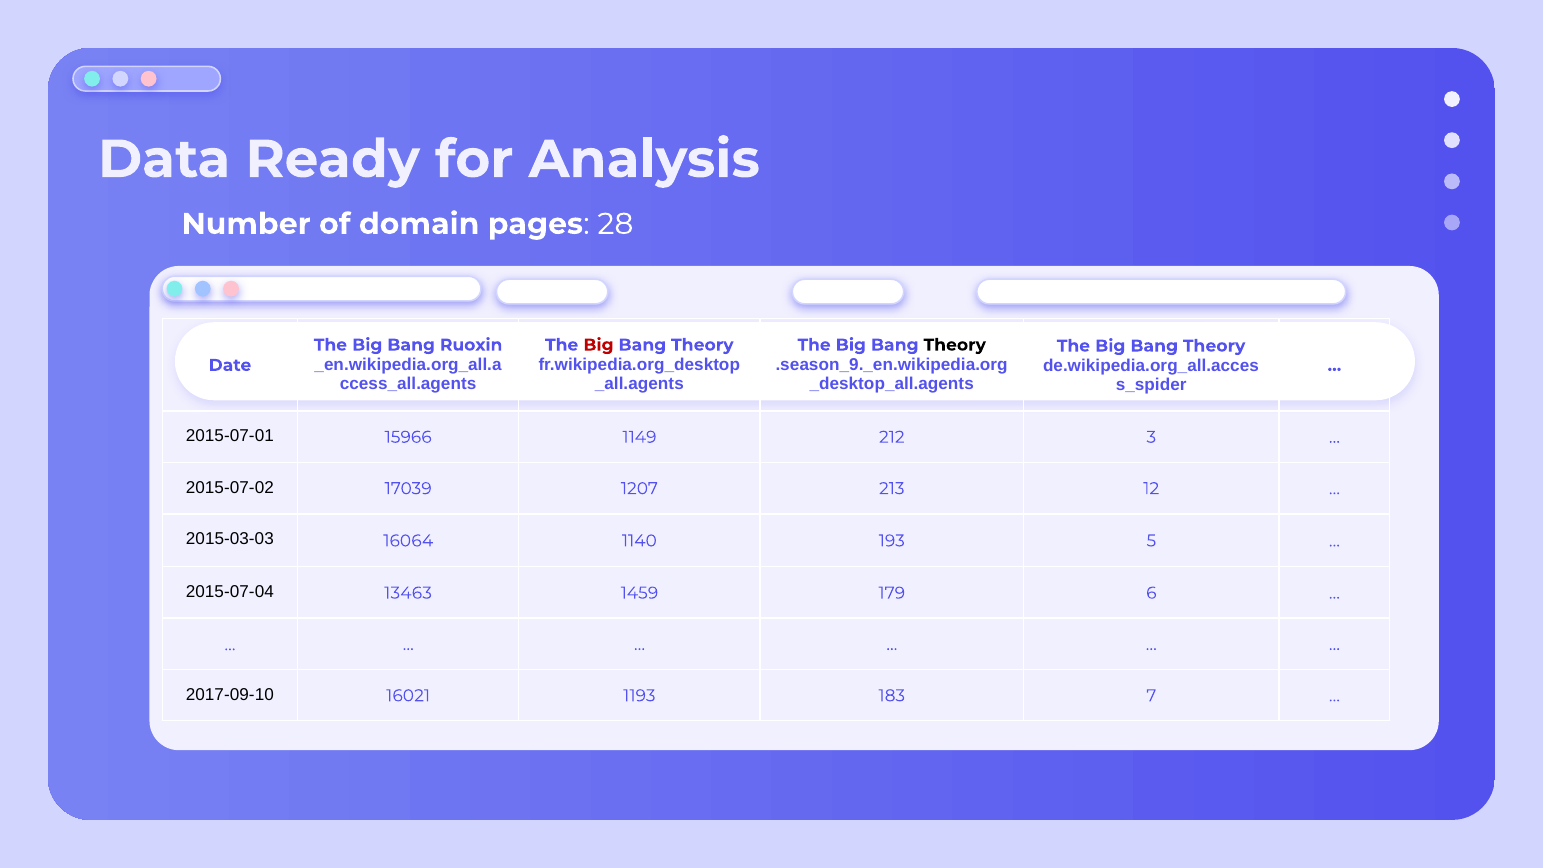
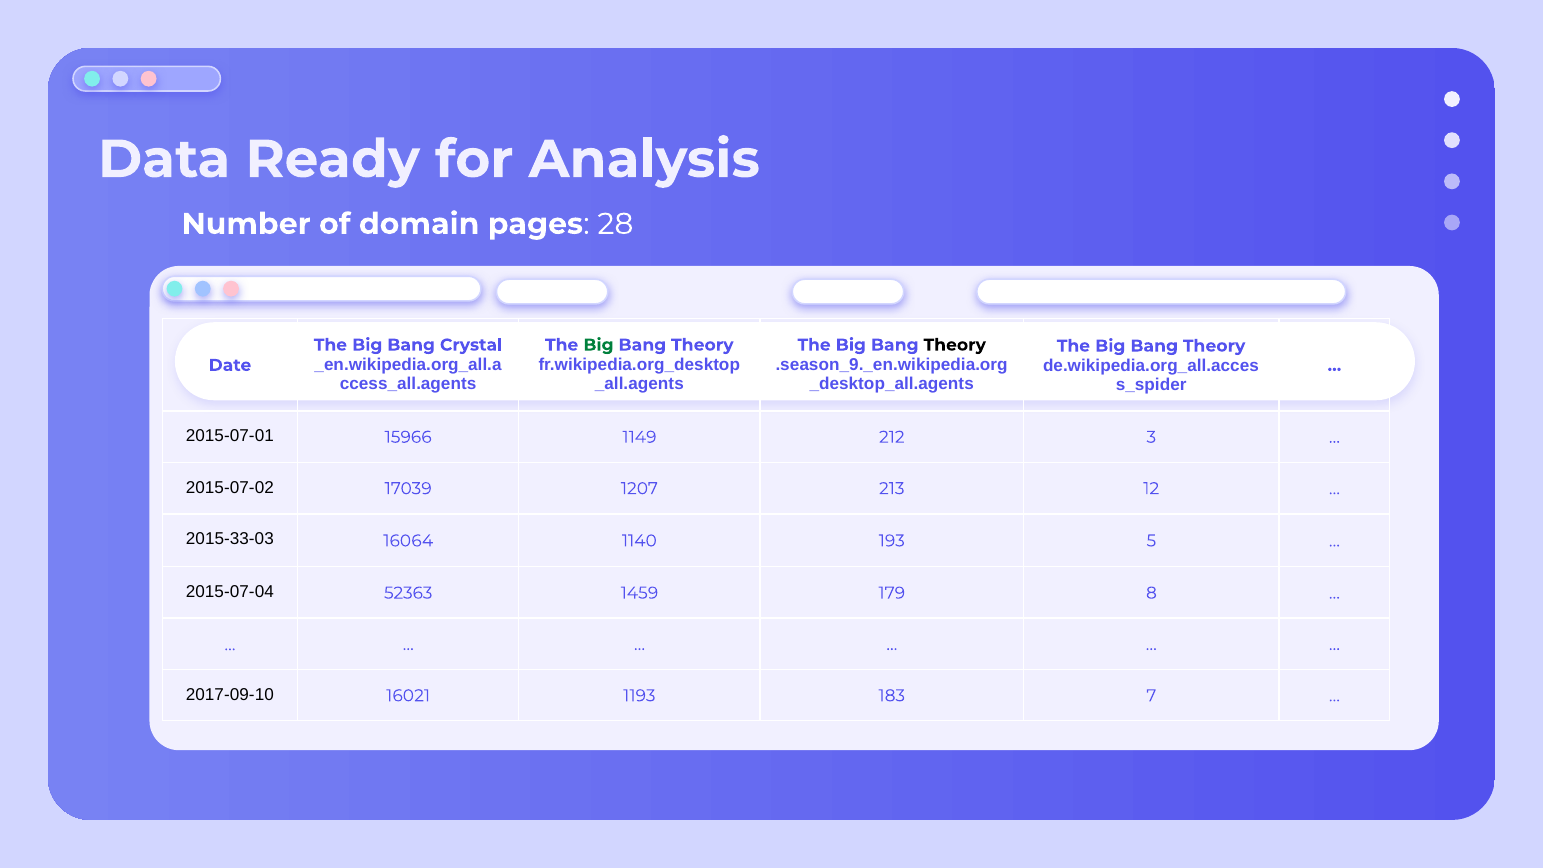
Ruoxin: Ruoxin -> Crystal
Big at (598, 345) colour: red -> green
2015-03-03: 2015-03-03 -> 2015-33-03
13463: 13463 -> 52363
6: 6 -> 8
